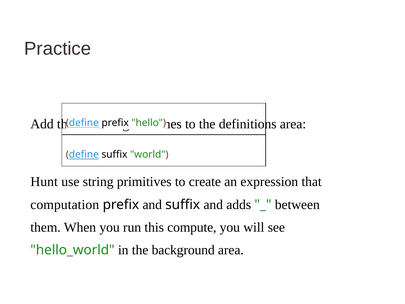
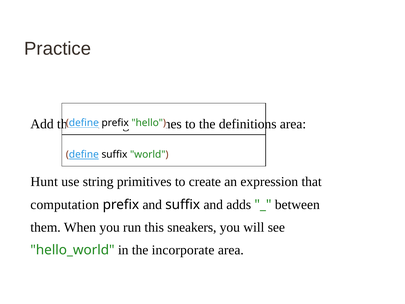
compute: compute -> sneakers
background: background -> incorporate
